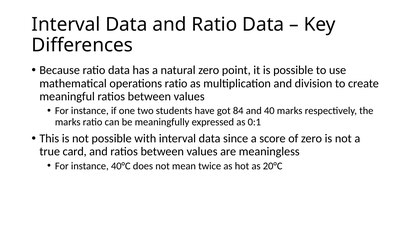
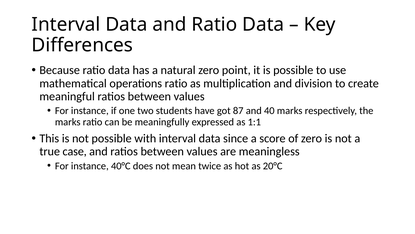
84: 84 -> 87
0:1: 0:1 -> 1:1
card: card -> case
